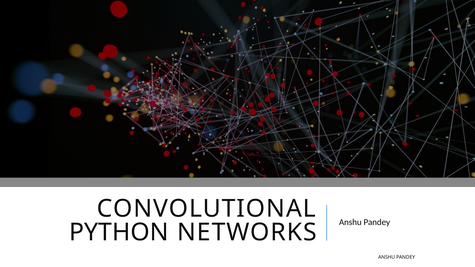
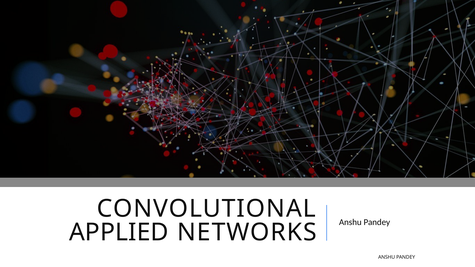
PYTHON: PYTHON -> APPLIED
